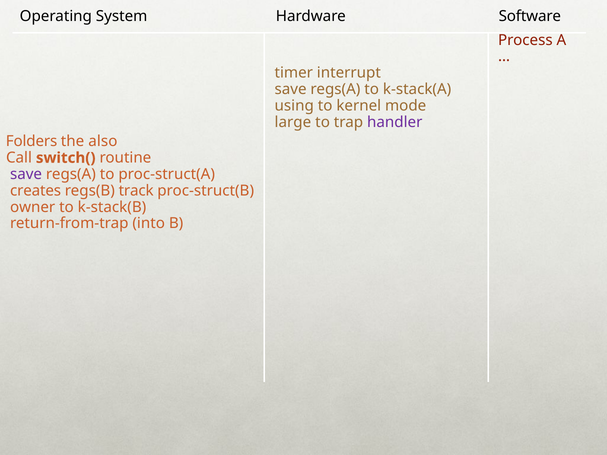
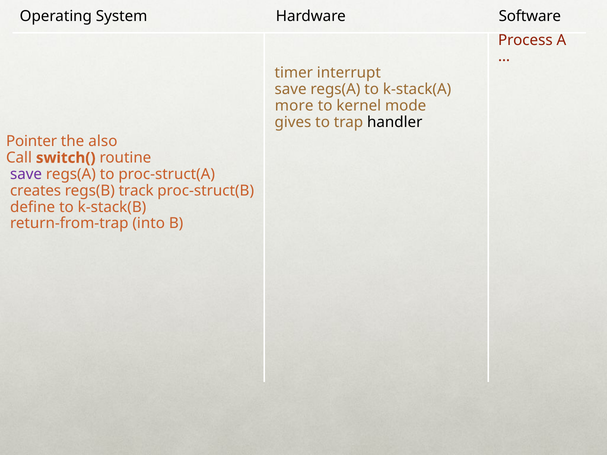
using: using -> more
large: large -> gives
handler colour: purple -> black
Folders: Folders -> Pointer
owner: owner -> define
